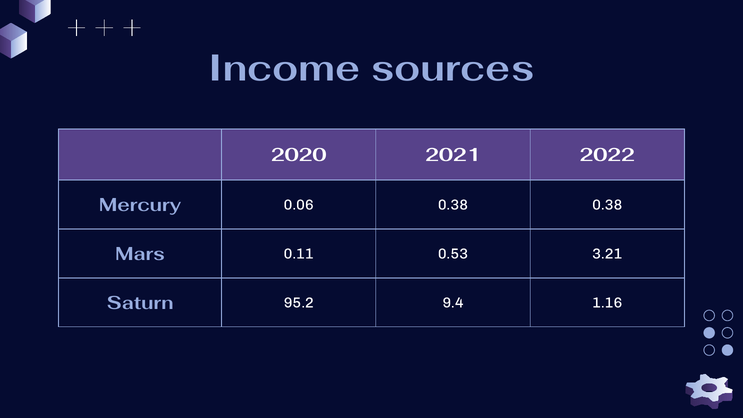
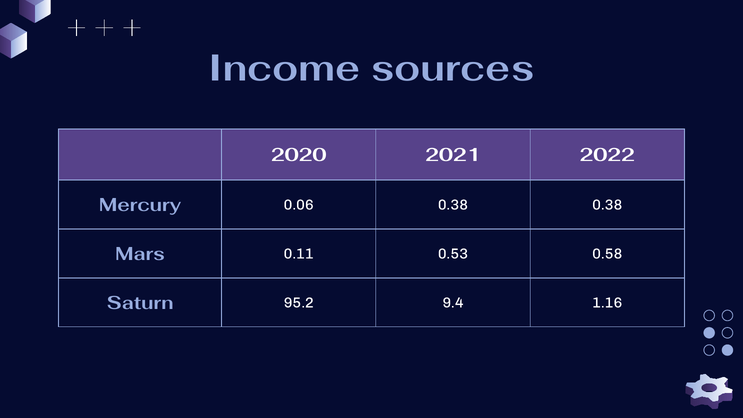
3.21: 3.21 -> 0.58
